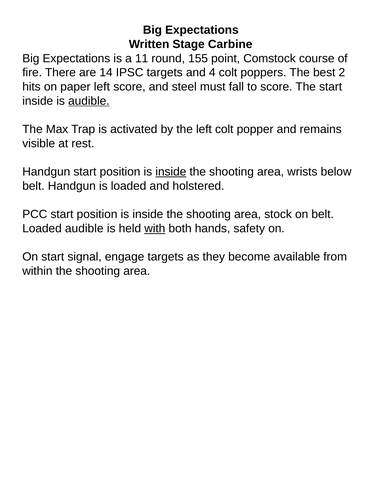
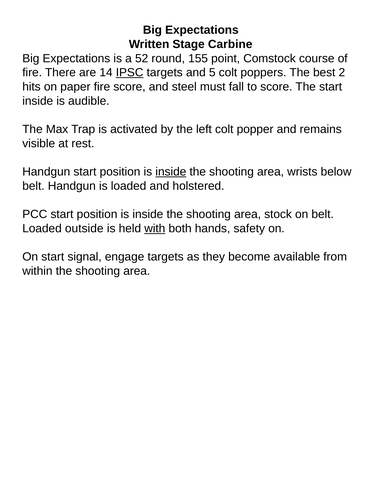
11: 11 -> 52
IPSC underline: none -> present
4: 4 -> 5
paper left: left -> fire
audible at (89, 101) underline: present -> none
Loaded audible: audible -> outside
